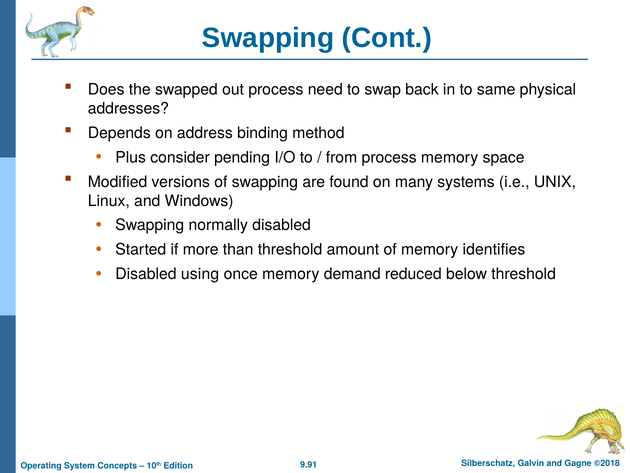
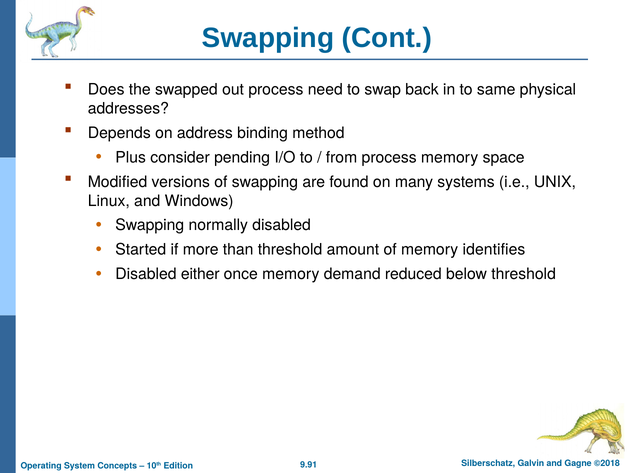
using: using -> either
